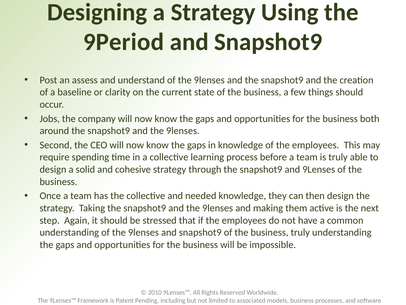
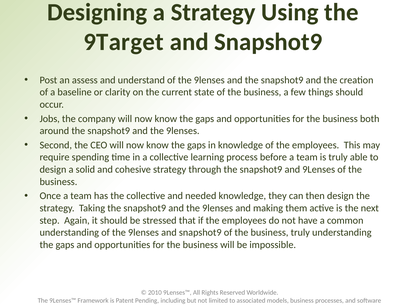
9Period: 9Period -> 9Target
